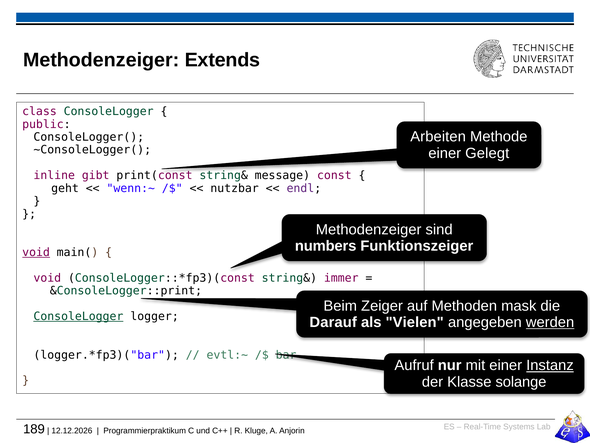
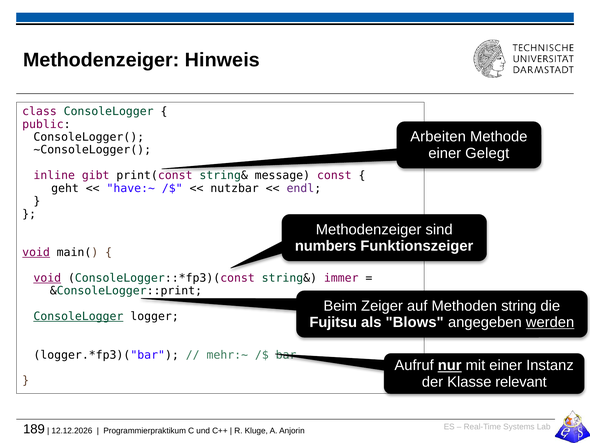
Extends: Extends -> Hinweis
wenn:~: wenn:~ -> have:~
void at (47, 278) underline: none -> present
mask: mask -> string
Darauf: Darauf -> Fujitsu
Vielen: Vielen -> Blows
evtl:~: evtl:~ -> mehr:~
nur underline: none -> present
Instanz underline: present -> none
solange: solange -> relevant
